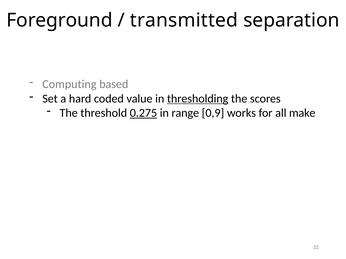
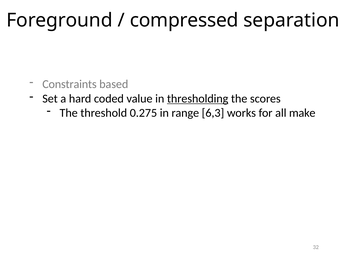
transmitted: transmitted -> compressed
Computing: Computing -> Constraints
0.275 underline: present -> none
0,9: 0,9 -> 6,3
